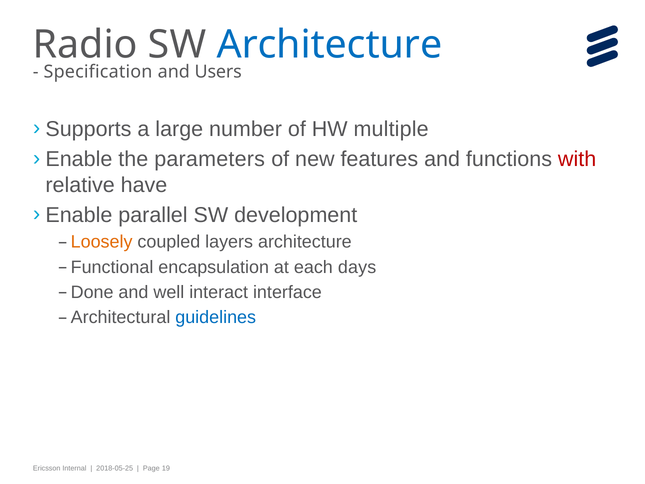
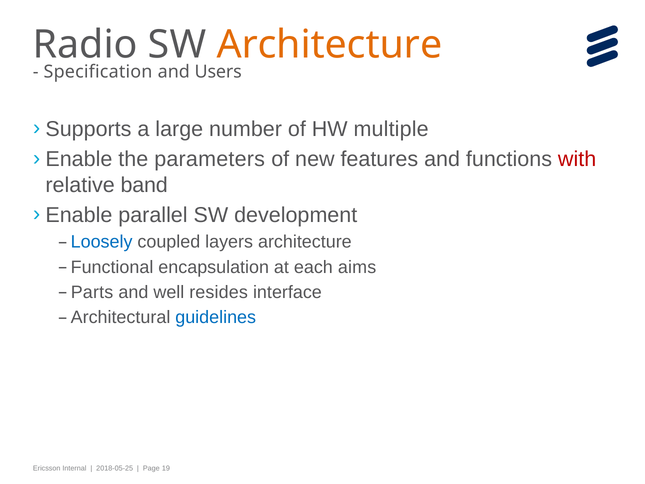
Architecture at (329, 45) colour: blue -> orange
have: have -> band
Loosely colour: orange -> blue
days: days -> aims
Done: Done -> Parts
interact: interact -> resides
